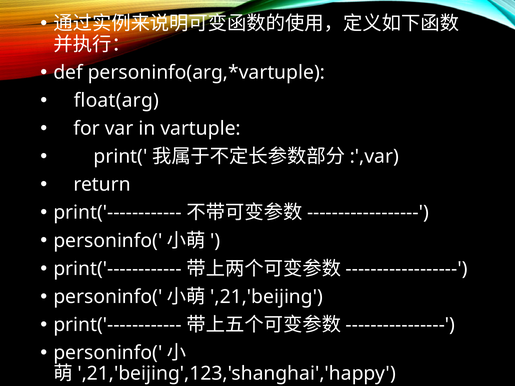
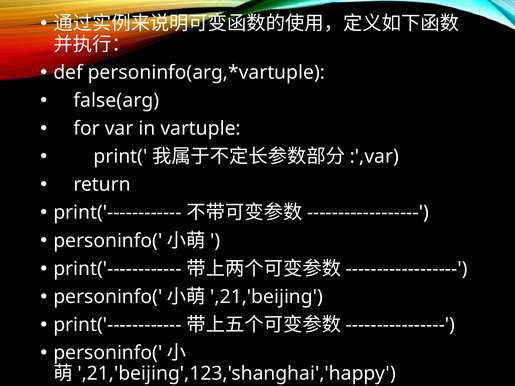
float(arg: float(arg -> false(arg
